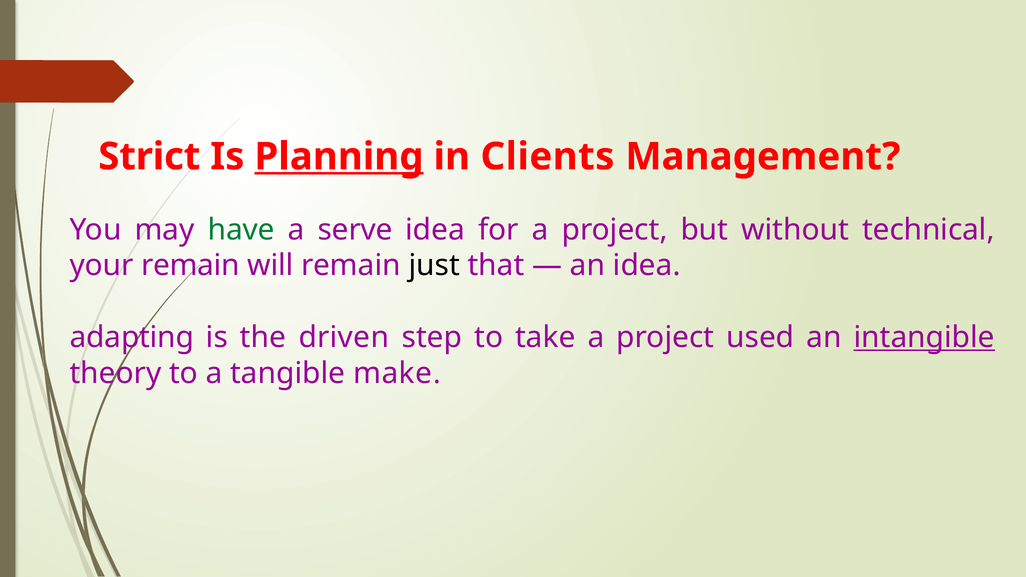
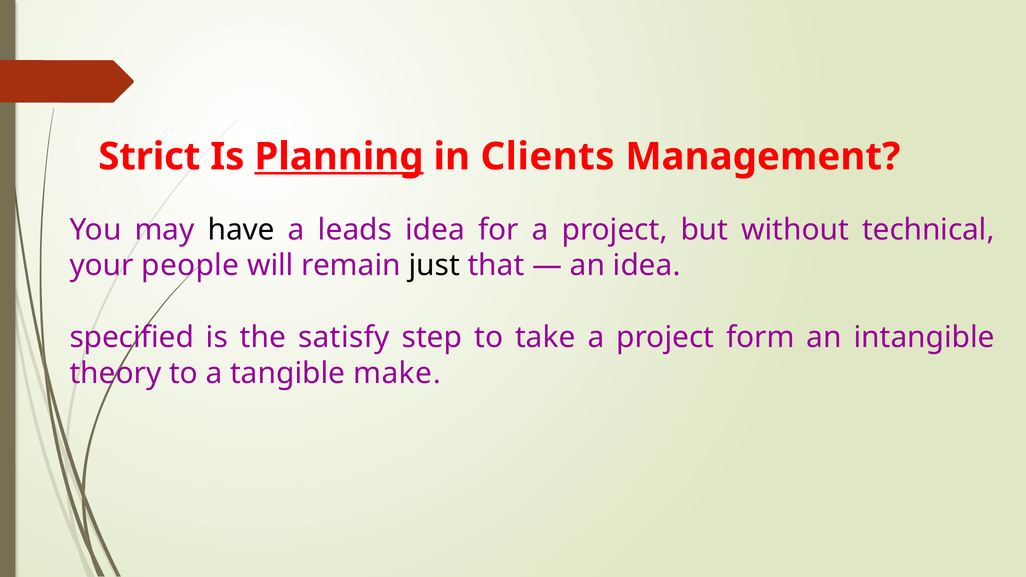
have colour: green -> black
serve: serve -> leads
your remain: remain -> people
adapting: adapting -> specified
driven: driven -> satisfy
used: used -> form
intangible underline: present -> none
